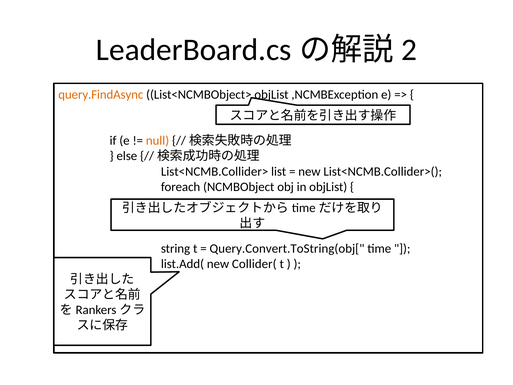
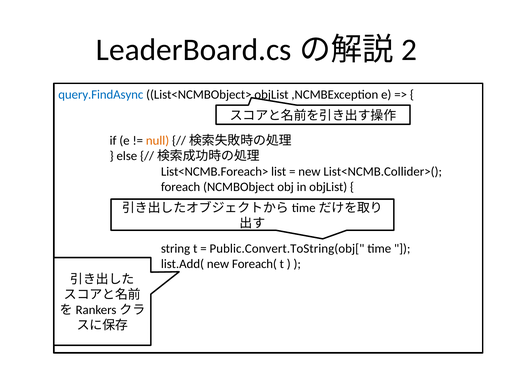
query.FindAsync colour: orange -> blue
List<NCMB.Collider>: List<NCMB.Collider> -> List<NCMB.Foreach>
Query.Convert.ToString(obj[: Query.Convert.ToString(obj[ -> Public.Convert.ToString(obj[
Collider(: Collider( -> Foreach(
